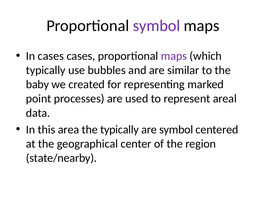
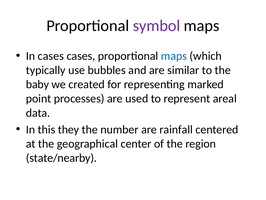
maps at (174, 56) colour: purple -> blue
area: area -> they
the typically: typically -> number
are symbol: symbol -> rainfall
